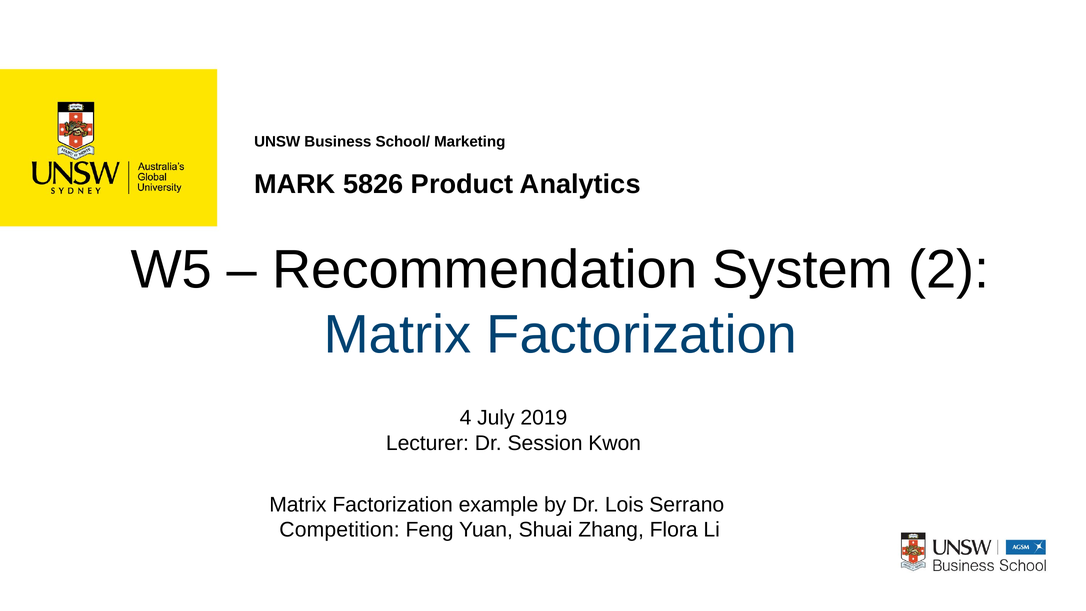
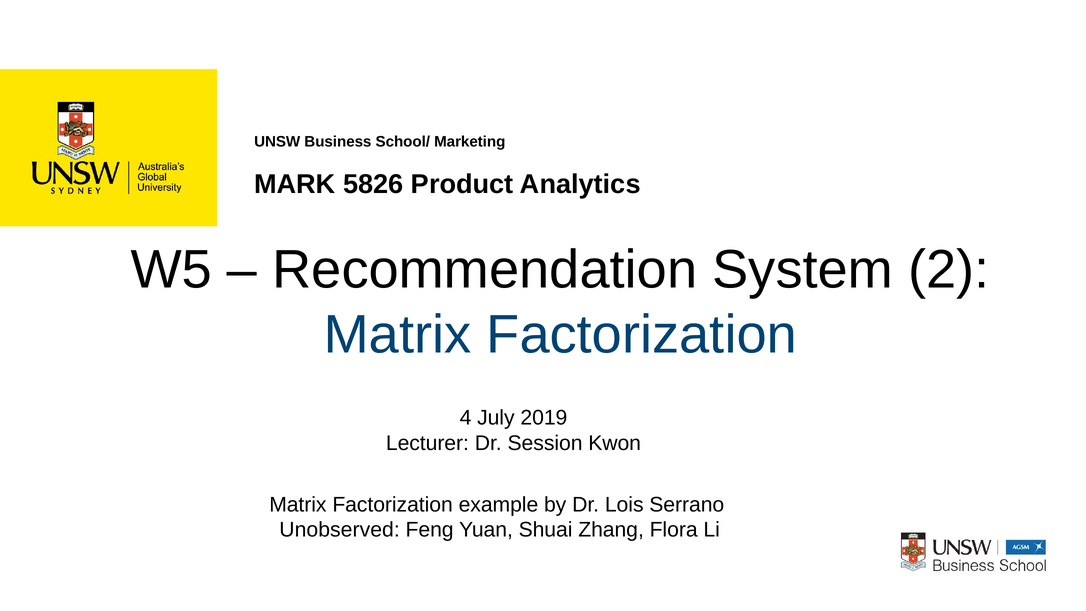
Competition: Competition -> Unobserved
